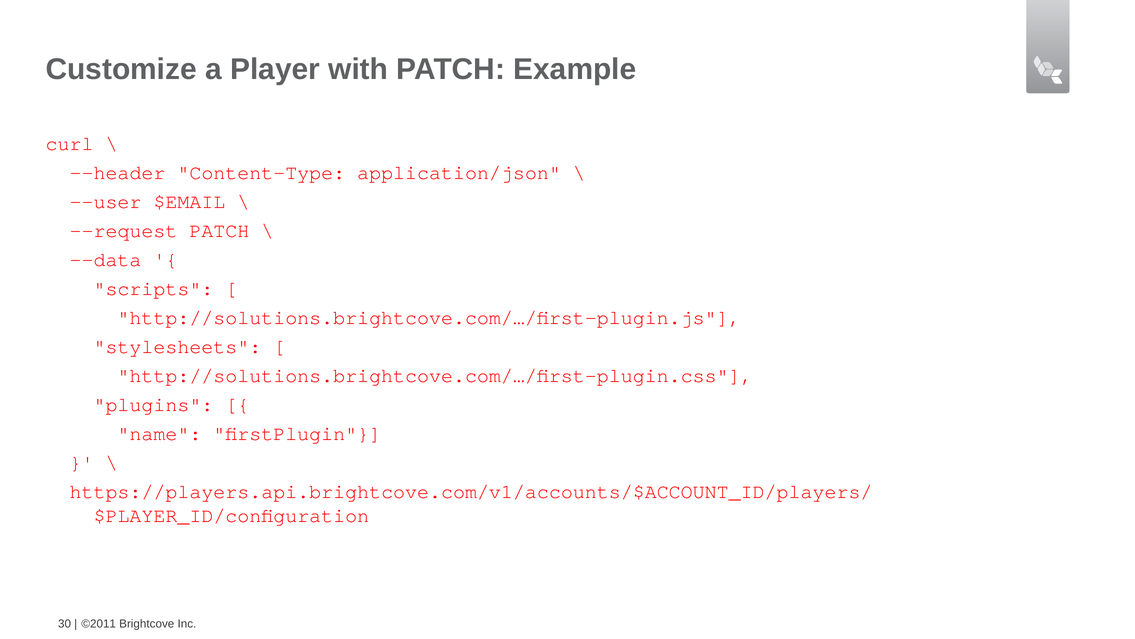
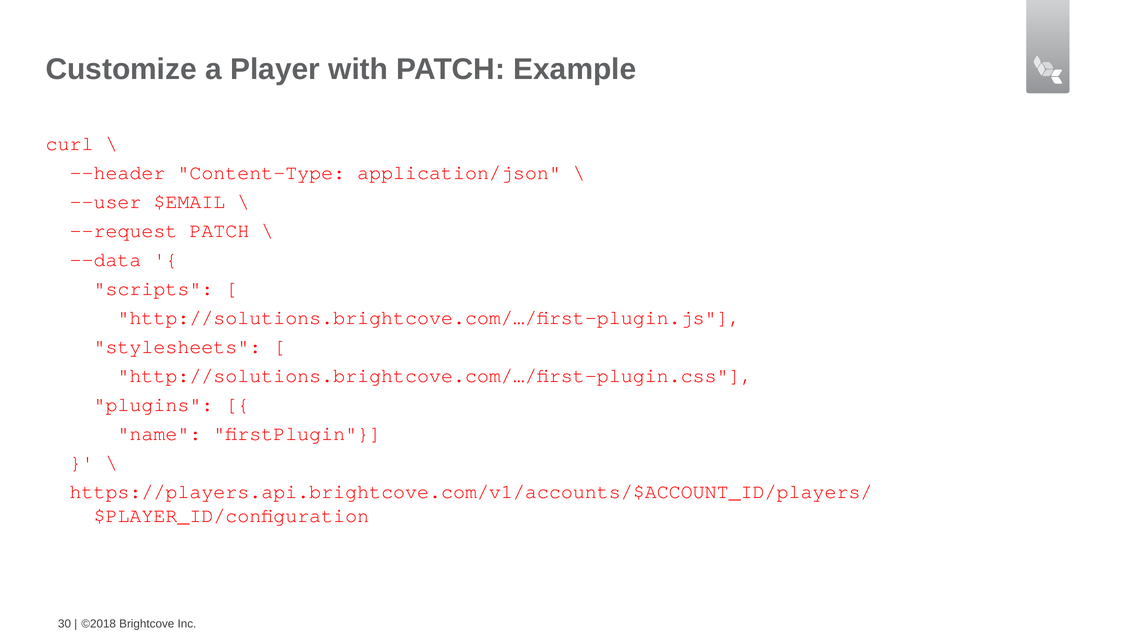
©2011: ©2011 -> ©2018
